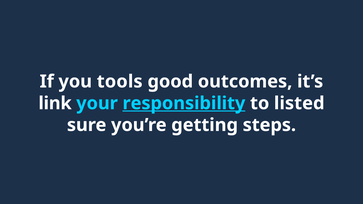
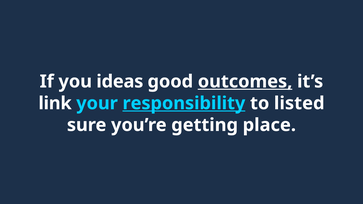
tools: tools -> ideas
outcomes underline: none -> present
steps: steps -> place
